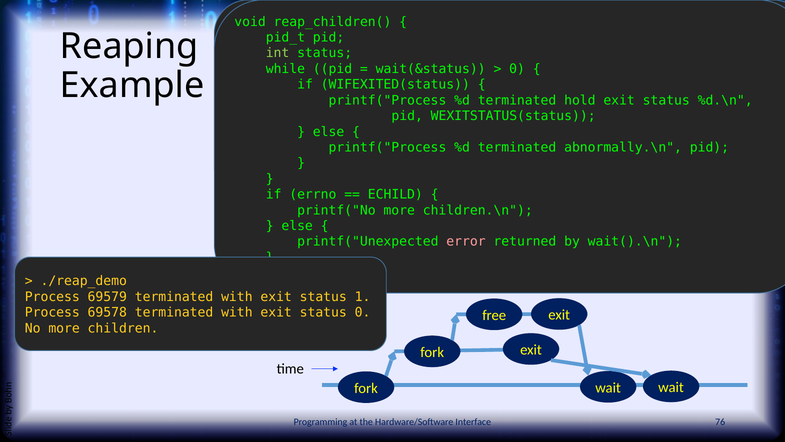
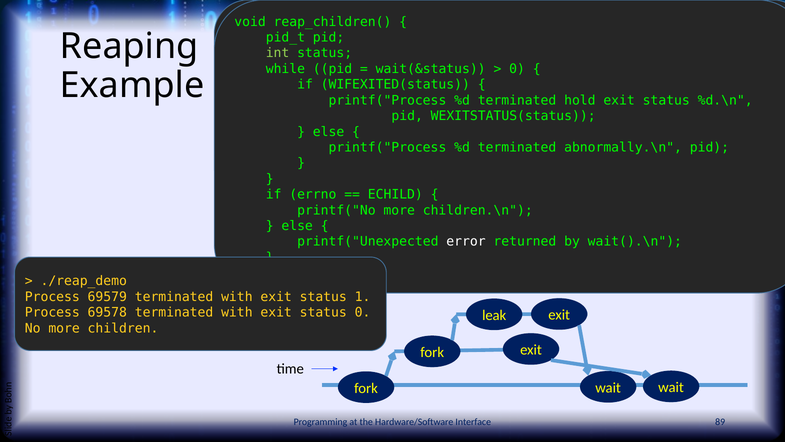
error colour: pink -> white
free: free -> leak
76: 76 -> 89
